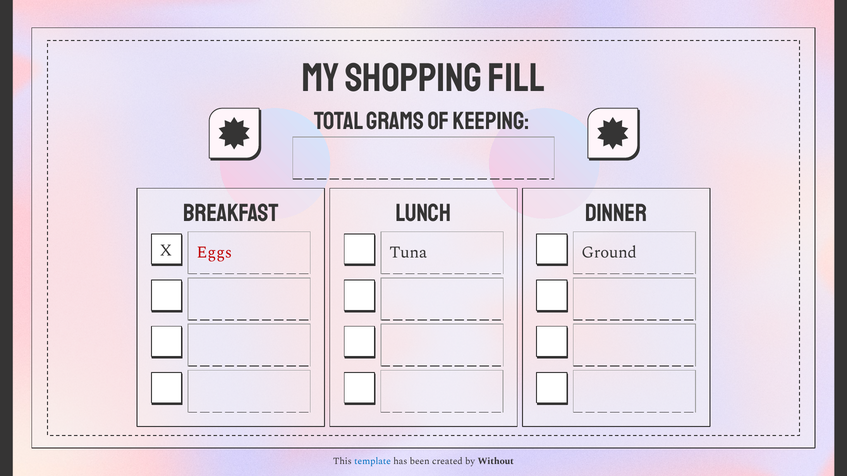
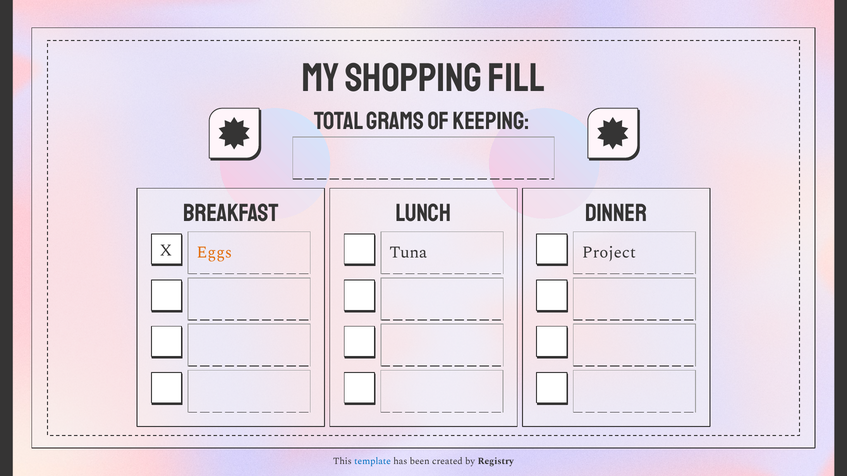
Eggs colour: red -> orange
Ground: Ground -> Project
Without: Without -> Registry
